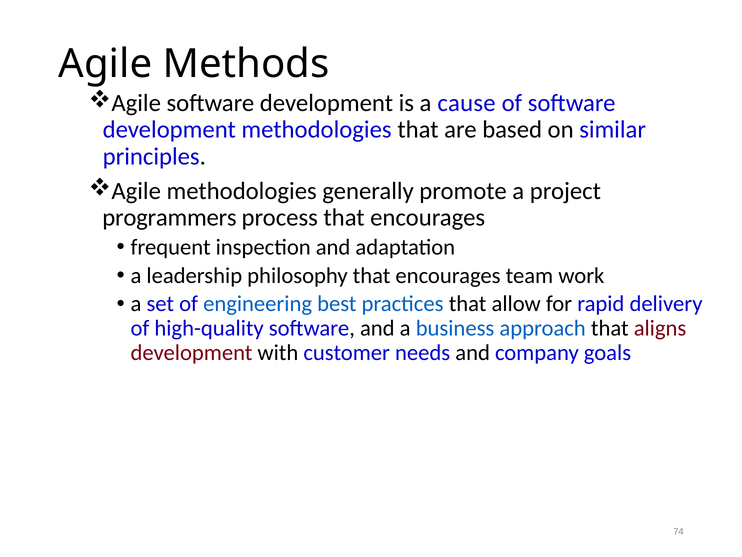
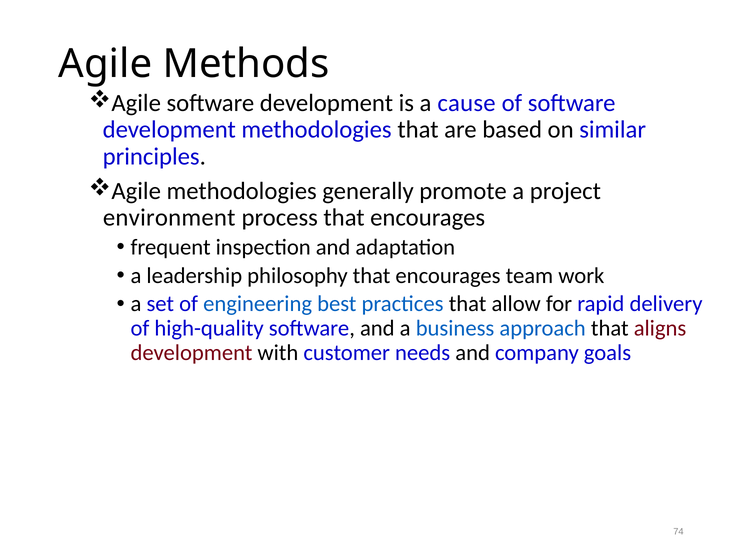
programmers: programmers -> environment
